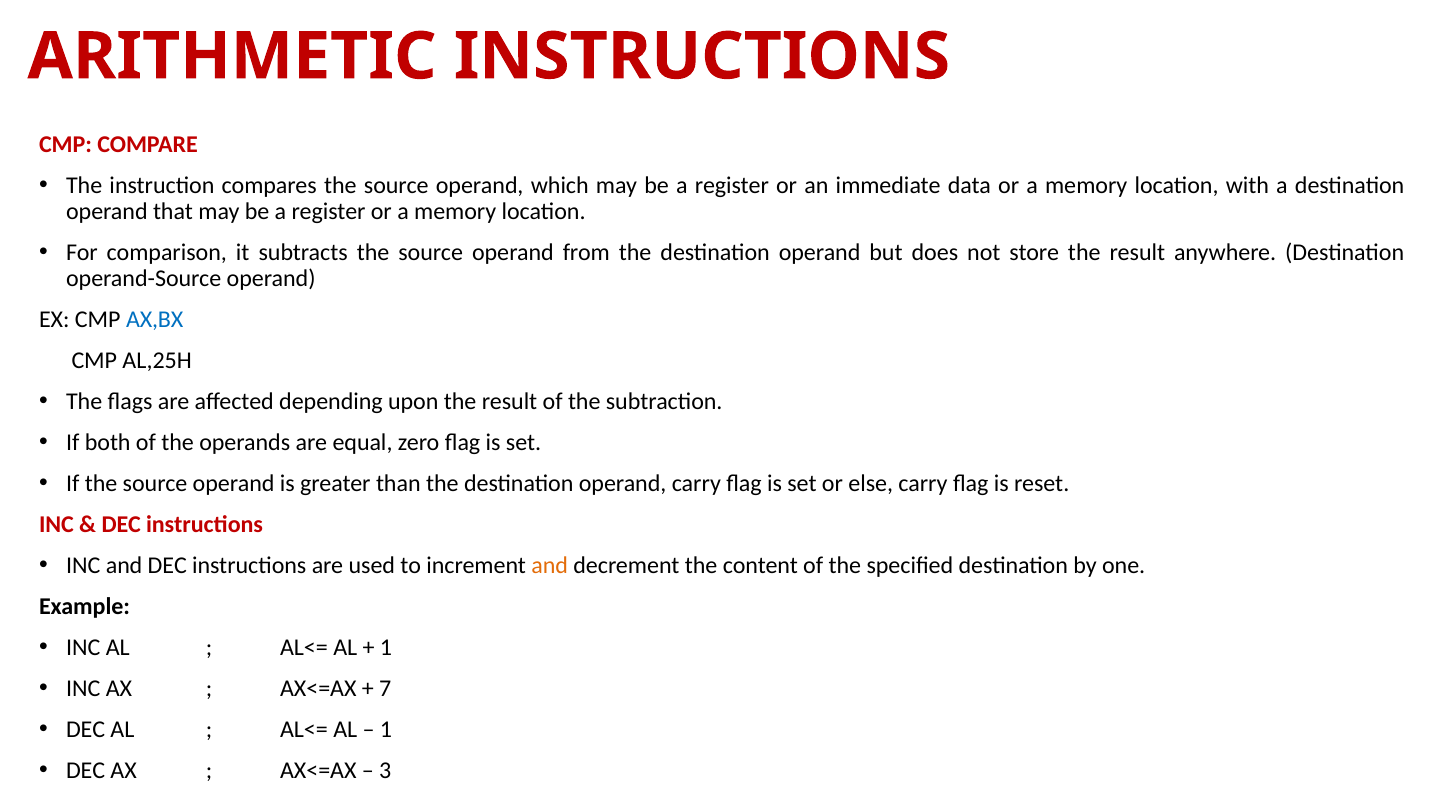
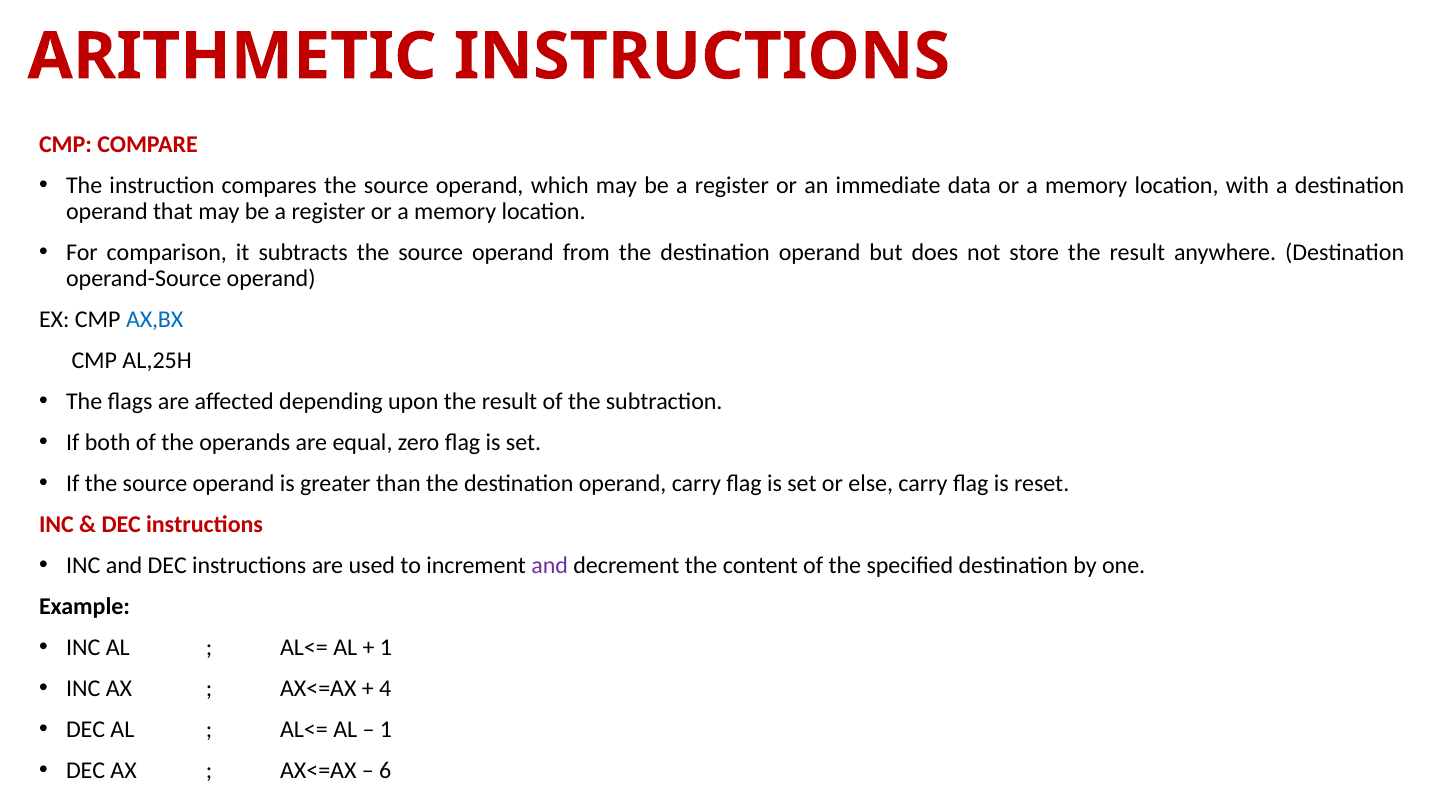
and at (550, 565) colour: orange -> purple
7: 7 -> 4
3: 3 -> 6
